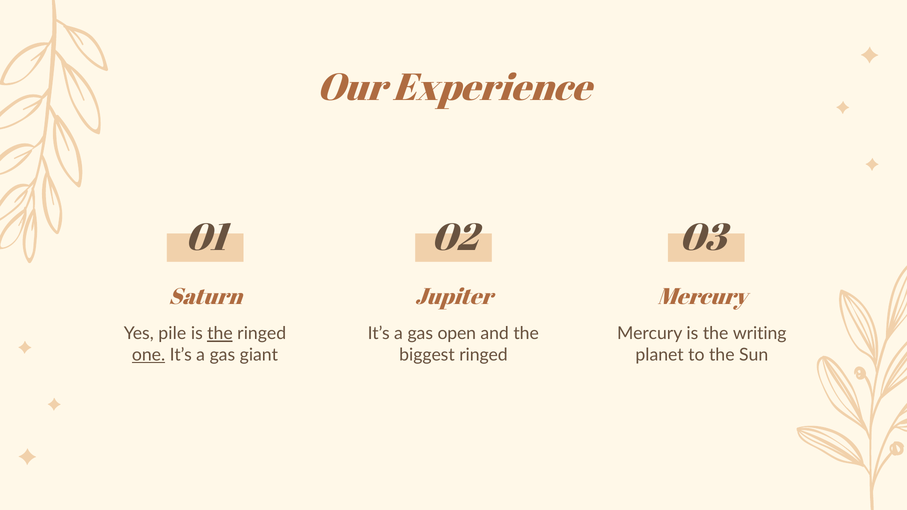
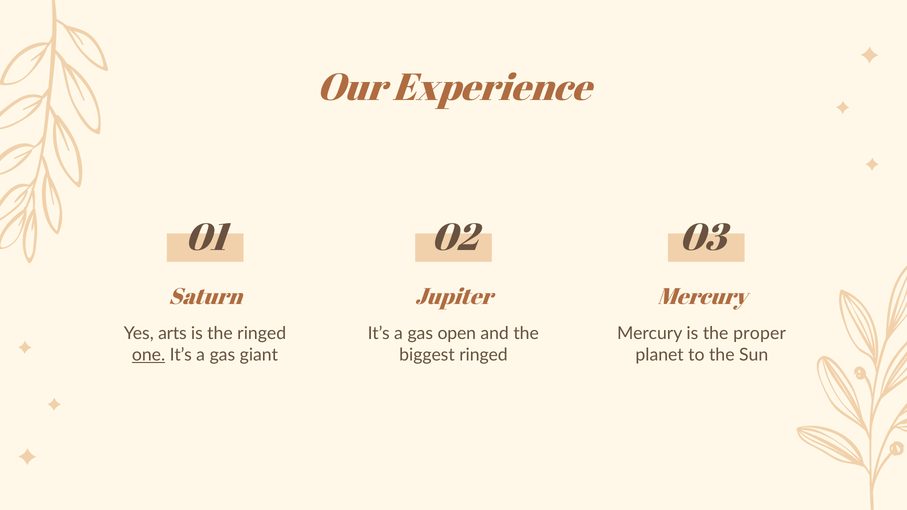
pile: pile -> arts
the at (220, 334) underline: present -> none
writing: writing -> proper
